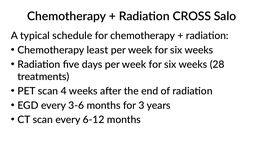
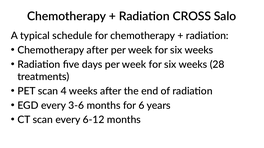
Chemotherapy least: least -> after
3: 3 -> 6
